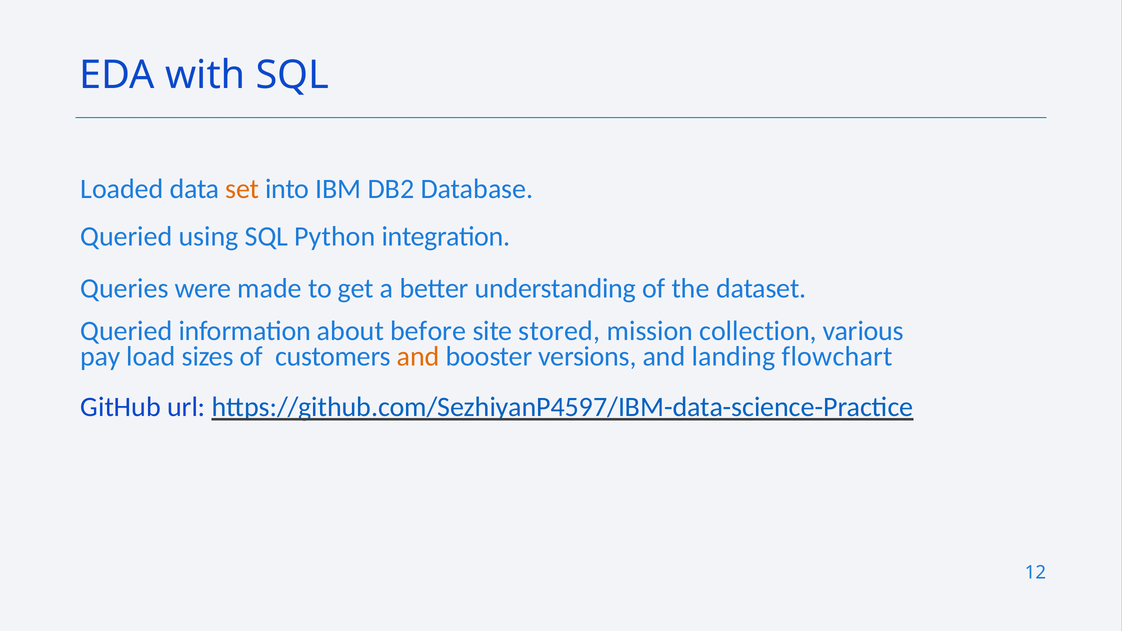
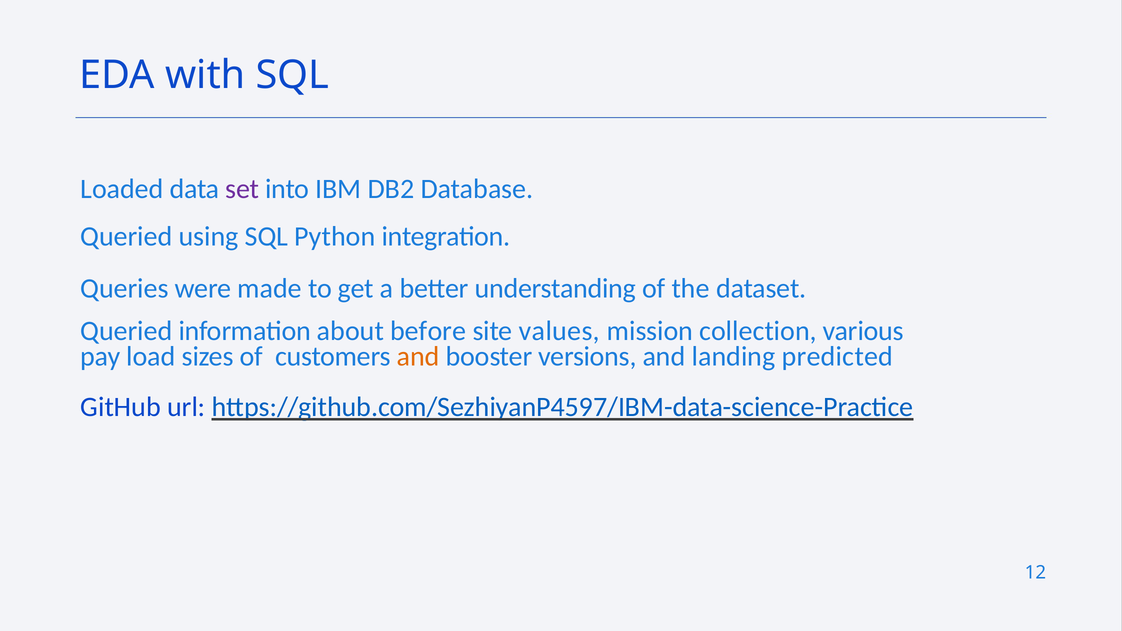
set colour: orange -> purple
stored: stored -> values
flowchart: flowchart -> predicted
